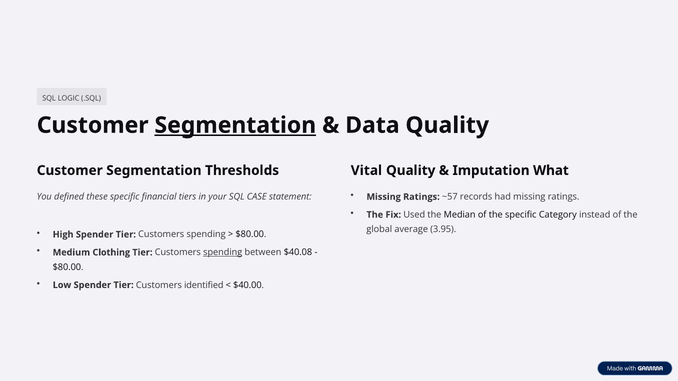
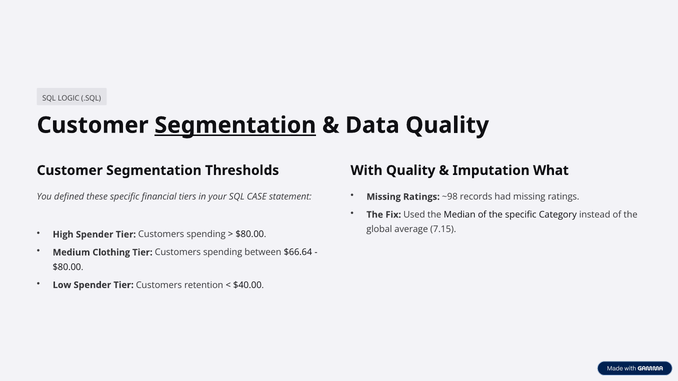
Vital: Vital -> With
~57: ~57 -> ~98
3.95: 3.95 -> 7.15
spending at (223, 253) underline: present -> none
$40.08: $40.08 -> $66.64
identified: identified -> retention
